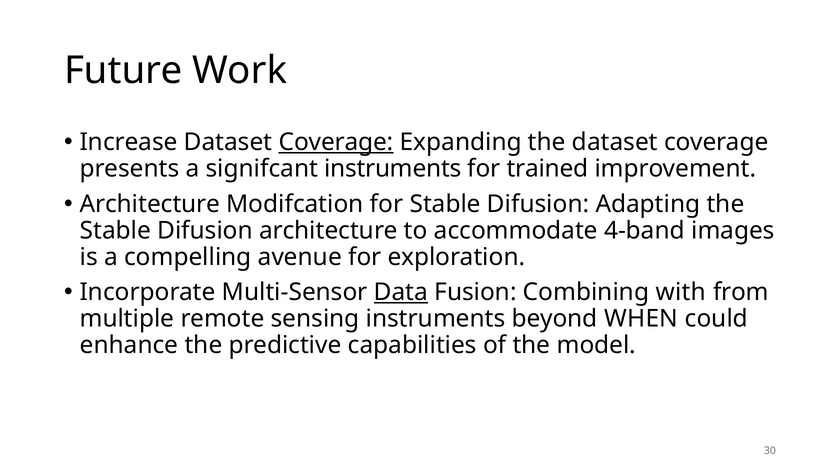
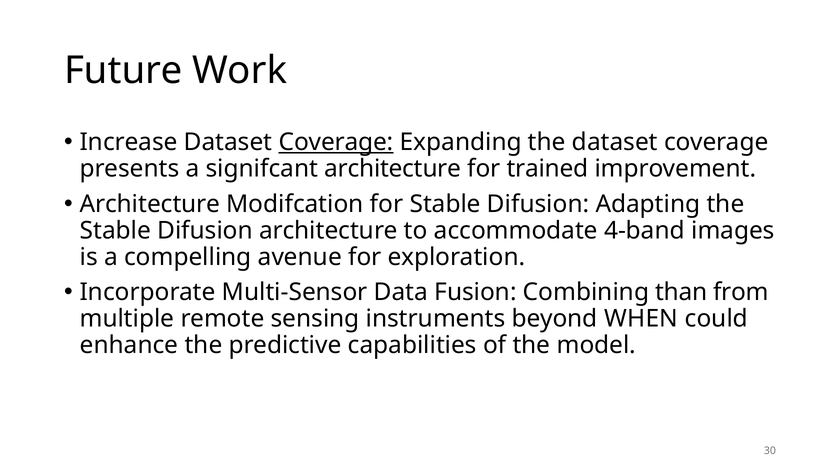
signifcant instruments: instruments -> architecture
Data underline: present -> none
with: with -> than
